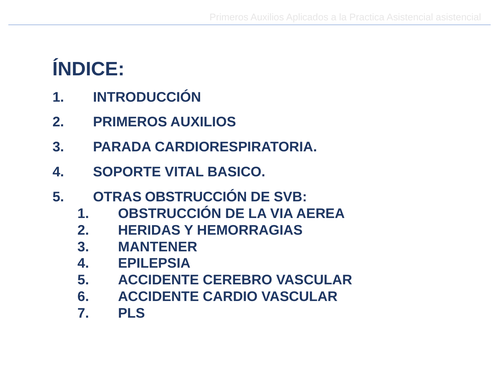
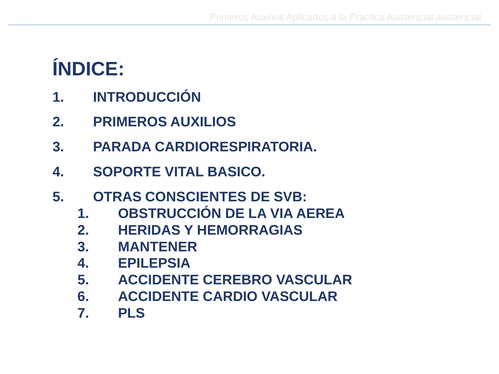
OTRAS OBSTRUCCIÓN: OBSTRUCCIÓN -> CONSCIENTES
